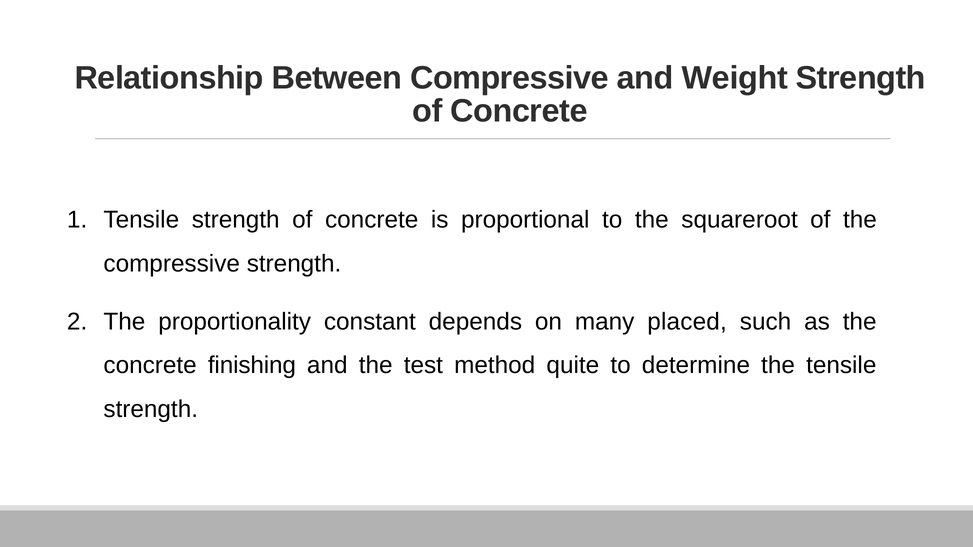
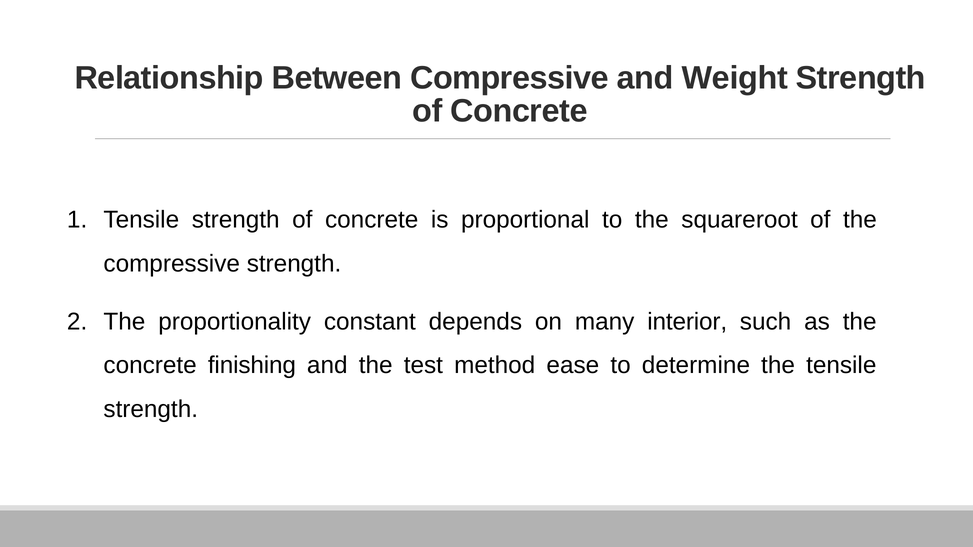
placed: placed -> interior
quite: quite -> ease
